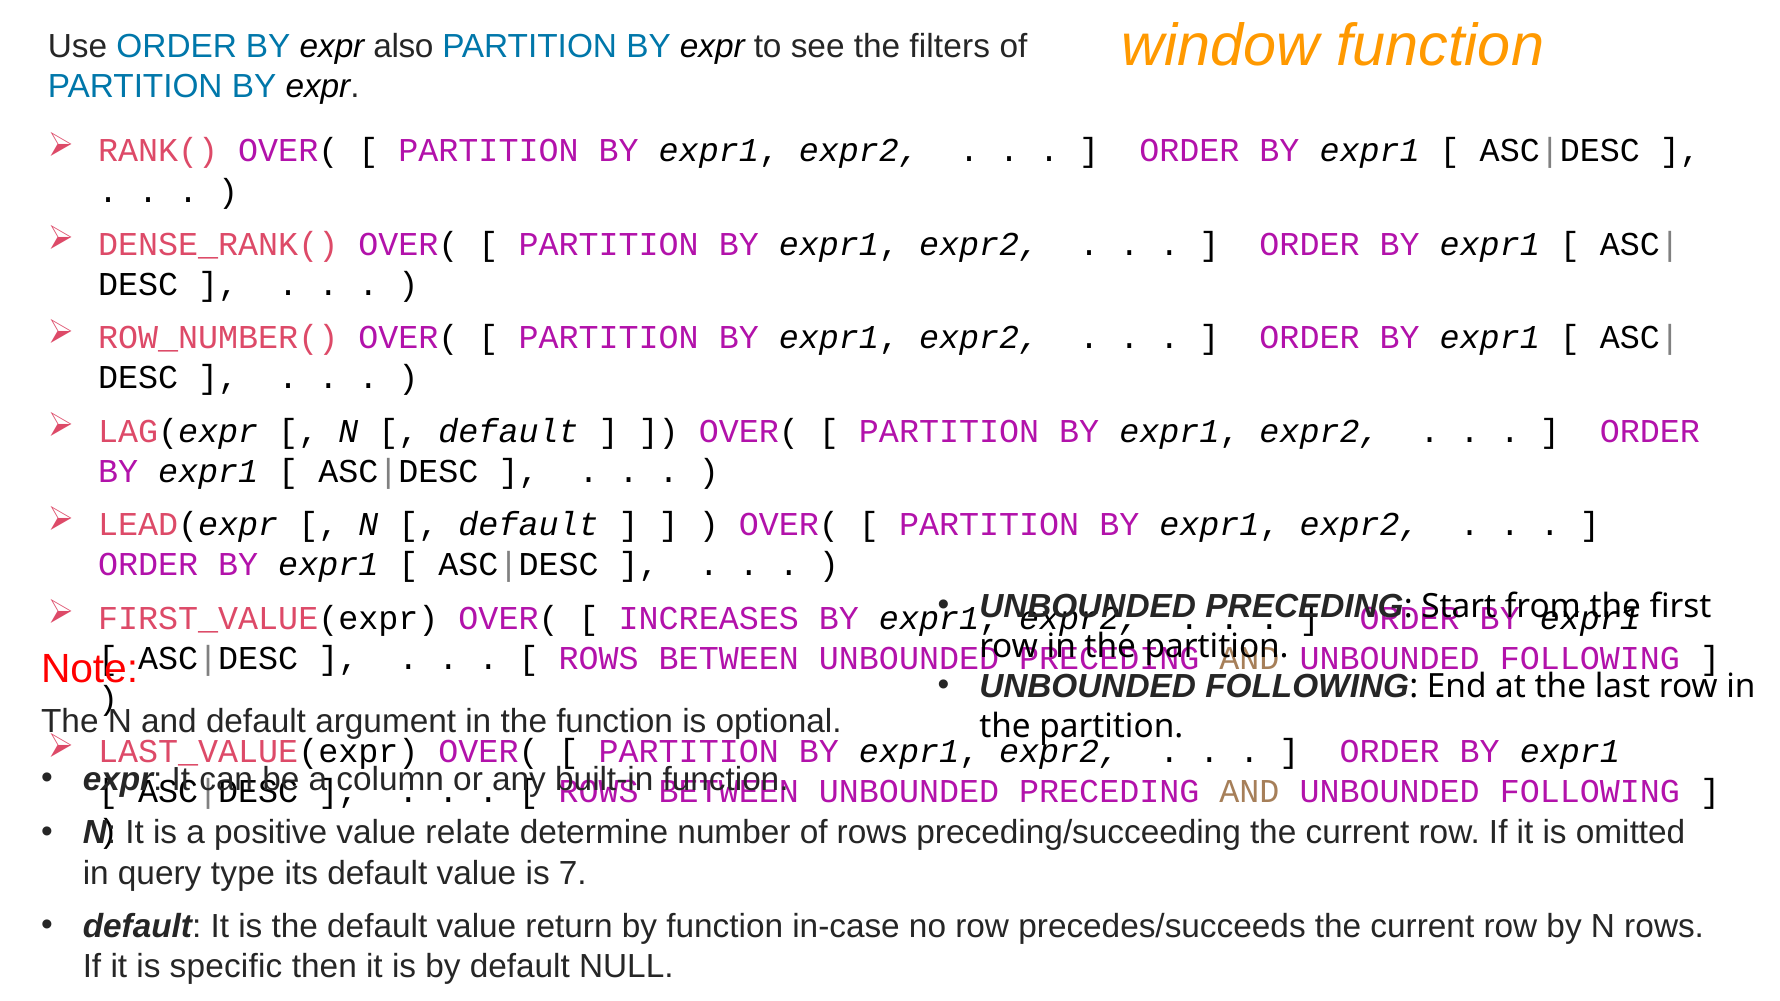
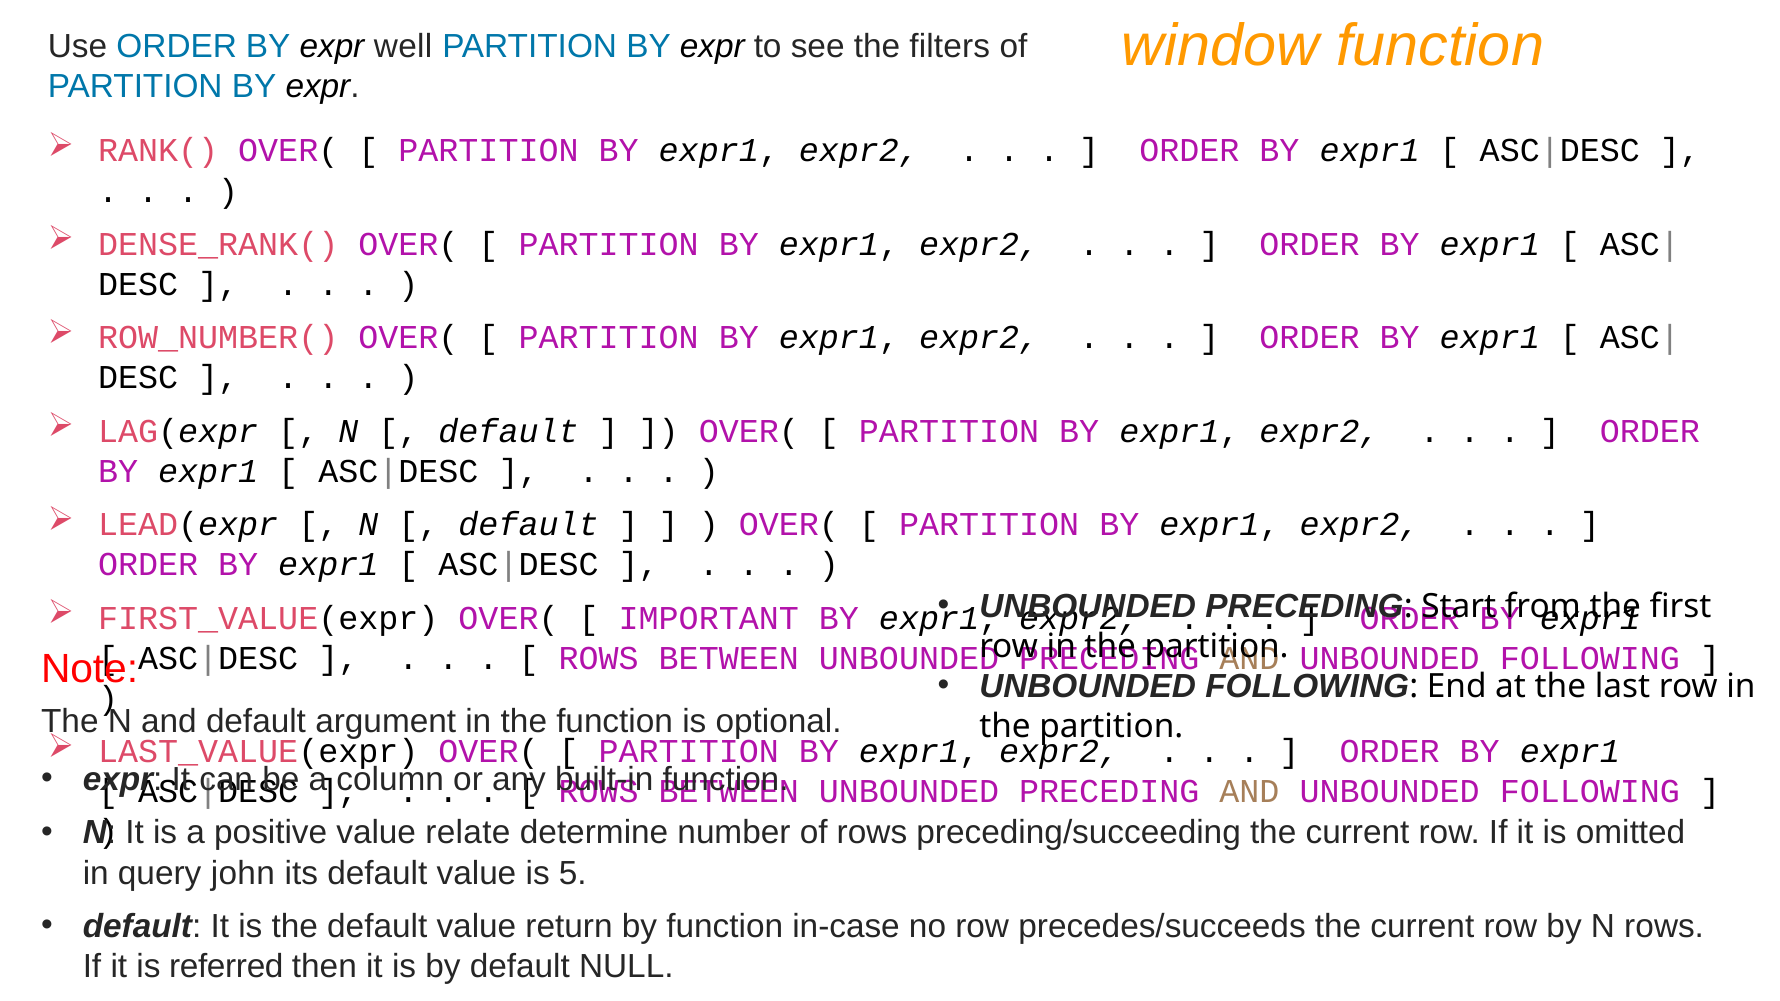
also: also -> well
INCREASES: INCREASES -> IMPORTANT
type: type -> john
7: 7 -> 5
specific: specific -> referred
